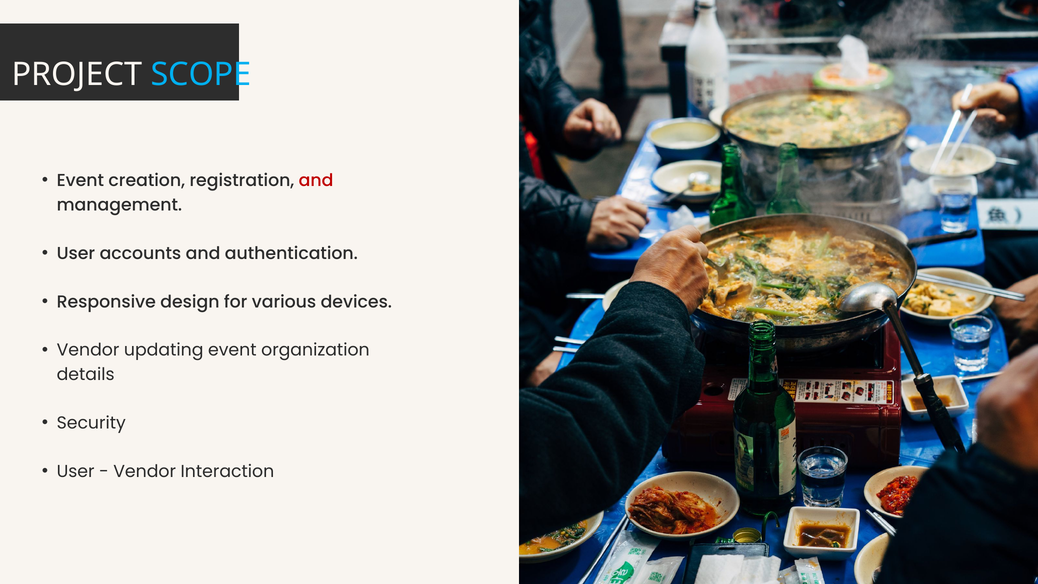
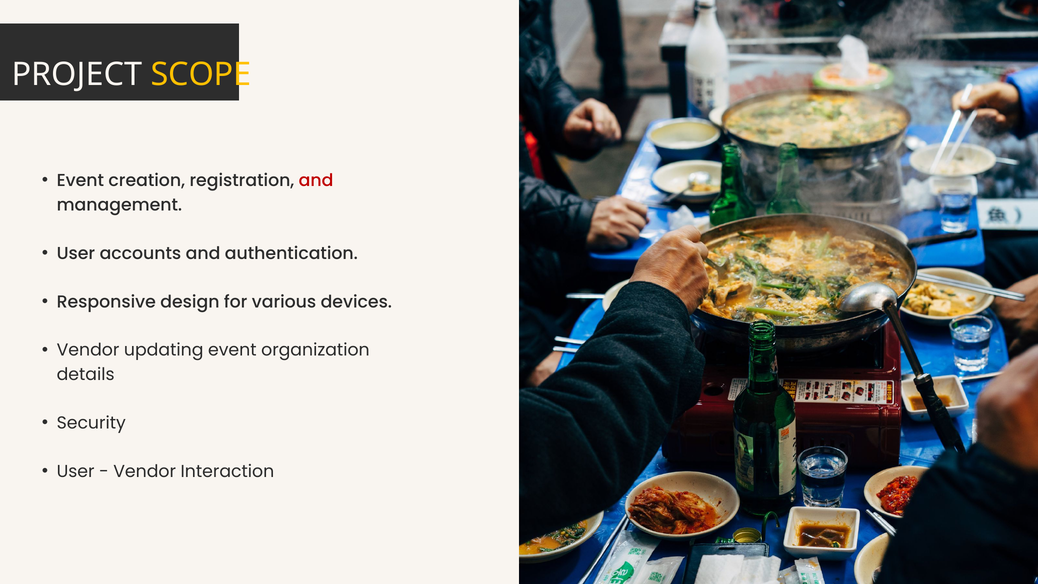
SCOPE colour: light blue -> yellow
